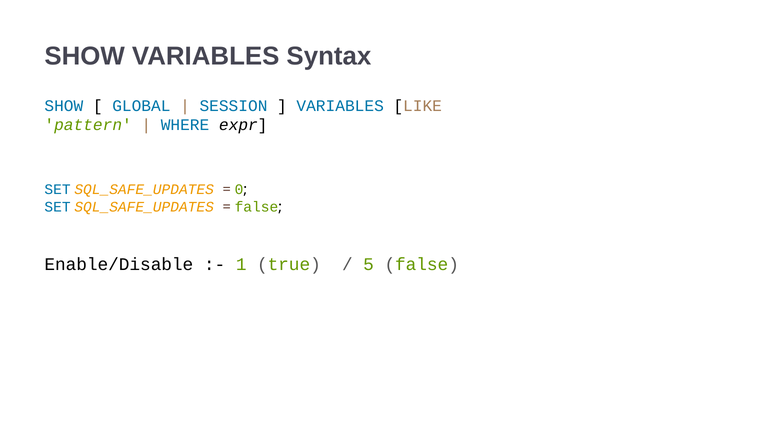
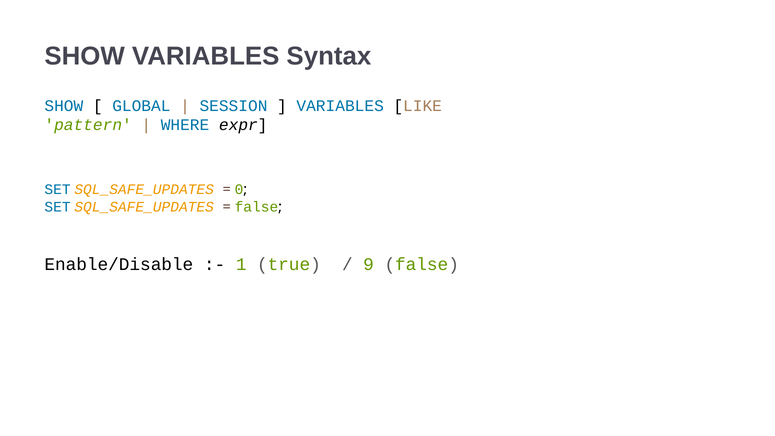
5: 5 -> 9
